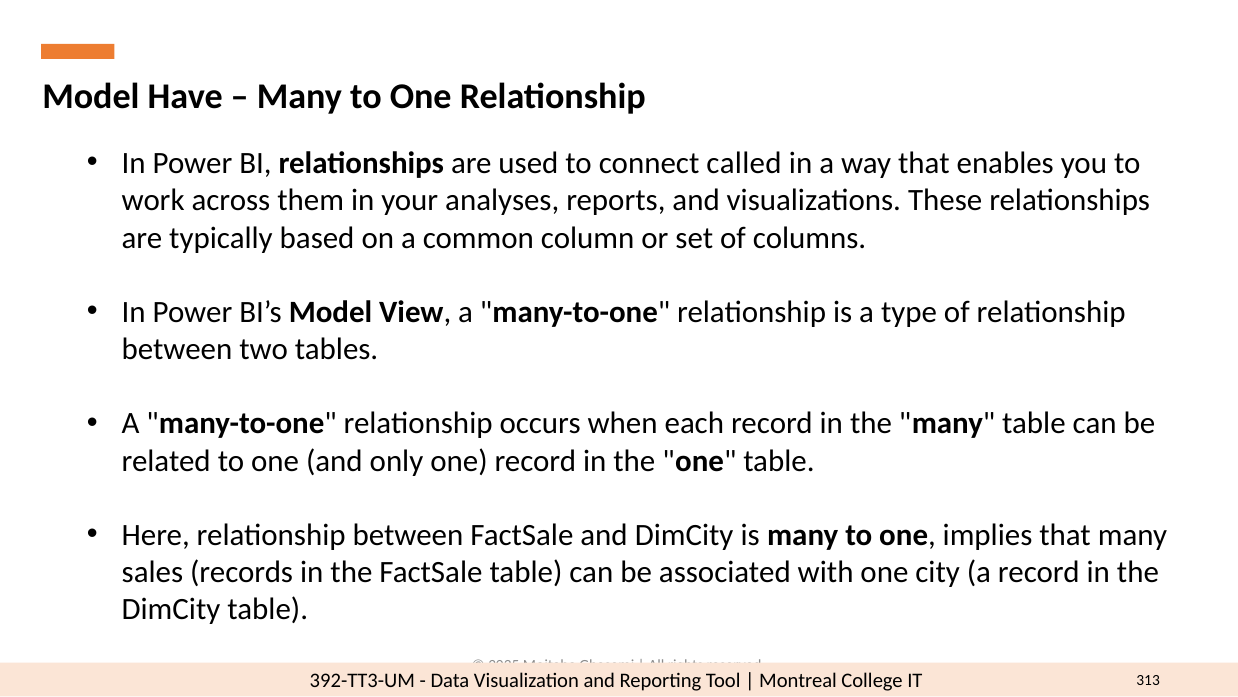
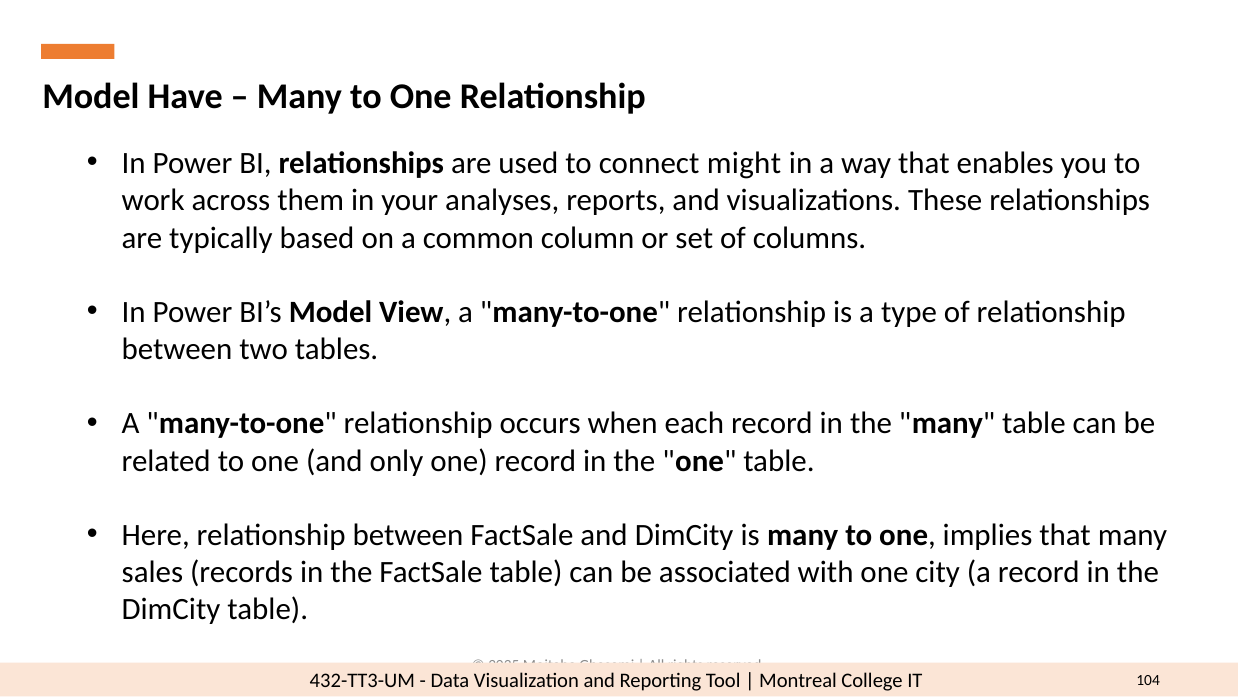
called: called -> might
392-TT3-UM: 392-TT3-UM -> 432-TT3-UM
313: 313 -> 104
